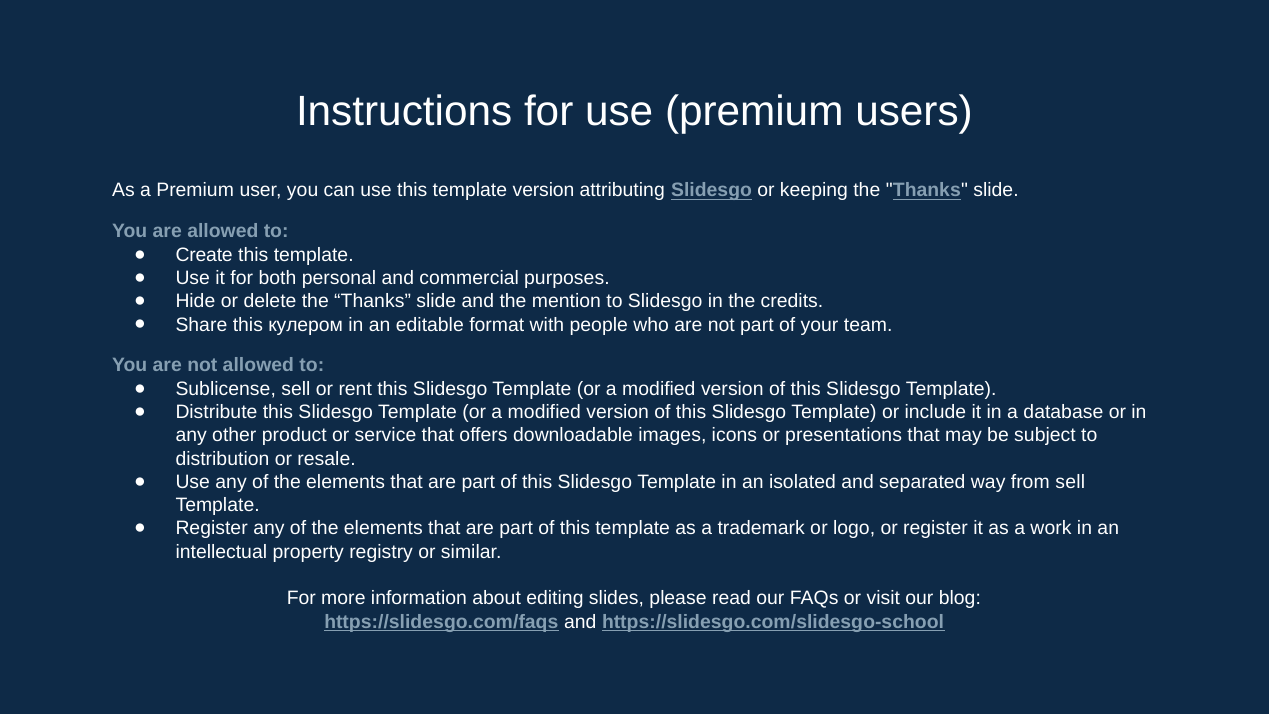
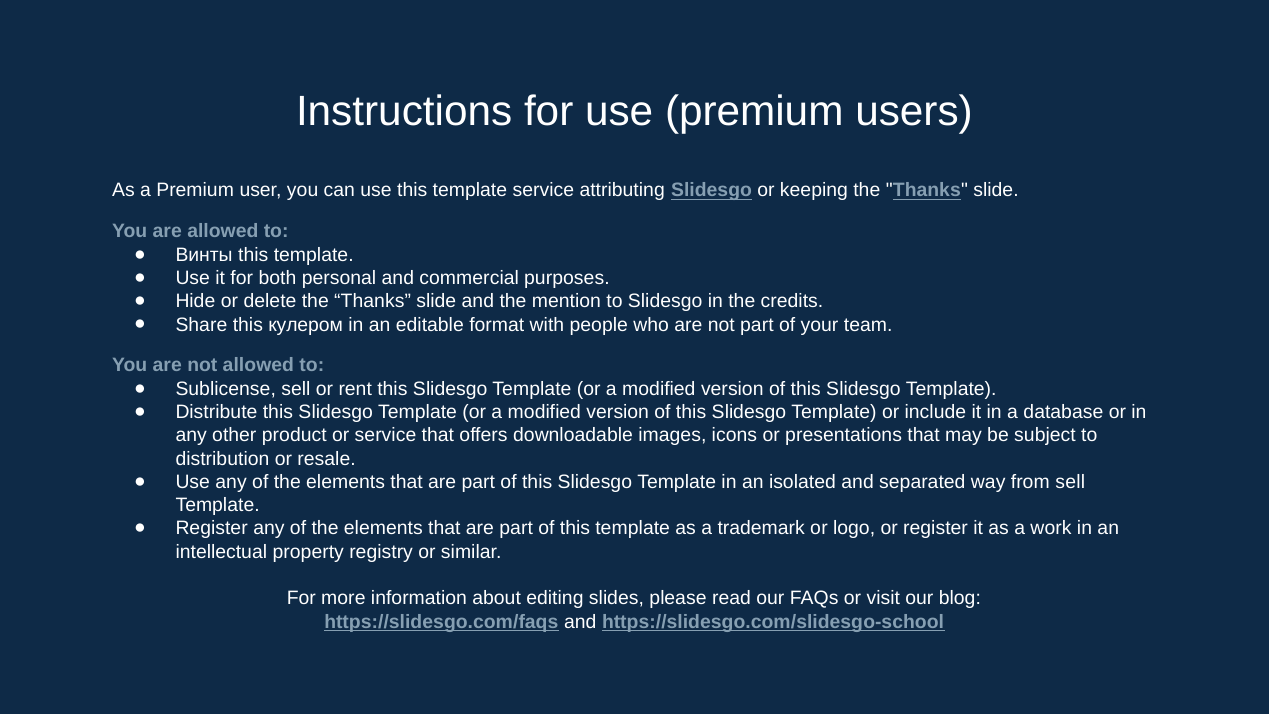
template version: version -> service
Create: Create -> Винты
